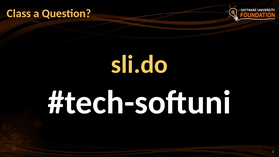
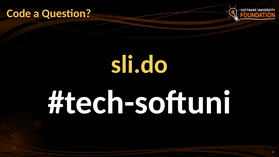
Class: Class -> Code
